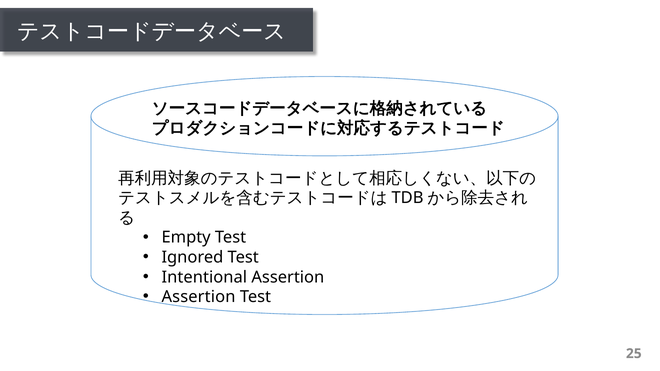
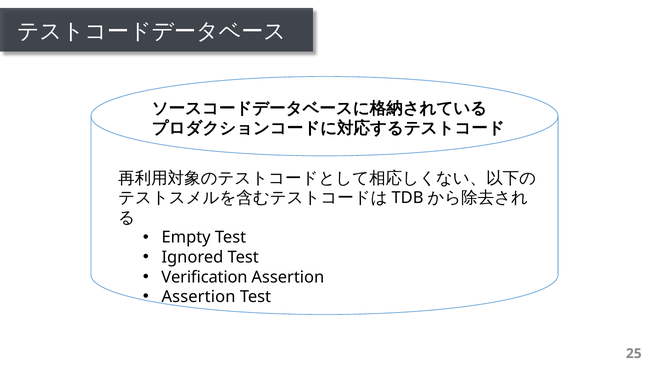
Intentional: Intentional -> Veriﬁcation
